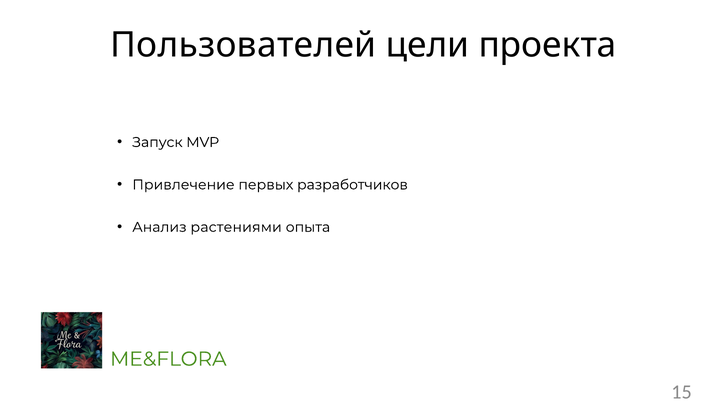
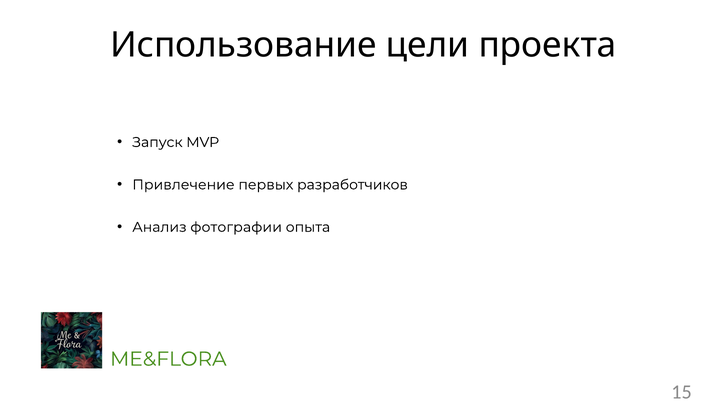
Пользователей: Пользователей -> Использование
растениями: растениями -> фотографии
